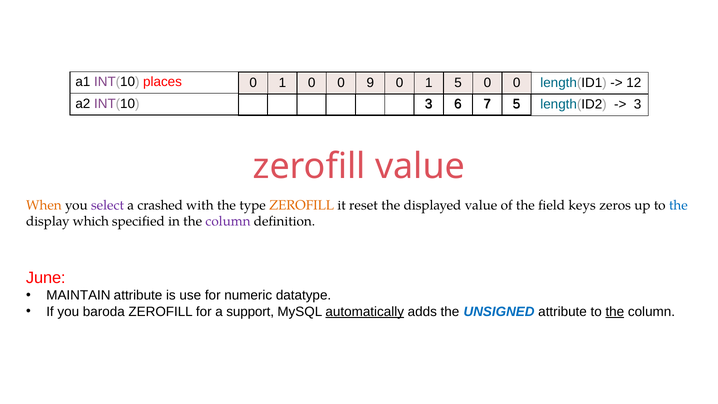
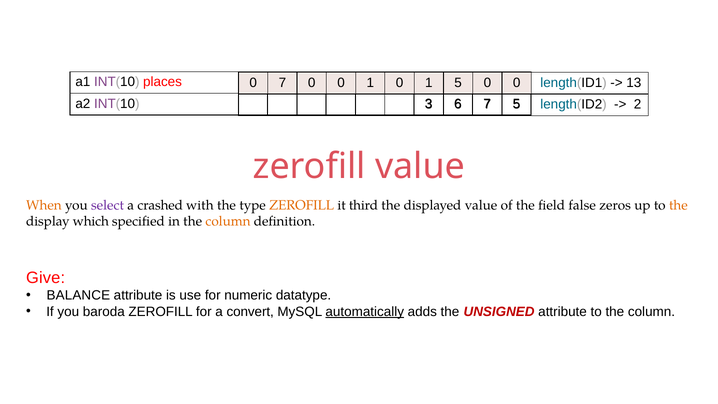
1 at (282, 83): 1 -> 7
0 0 9: 9 -> 1
12: 12 -> 13
3 at (638, 104): 3 -> 2
reset: reset -> third
keys: keys -> false
the at (678, 205) colour: blue -> orange
column at (228, 221) colour: purple -> orange
June: June -> Give
MAINTAIN: MAINTAIN -> BALANCE
support: support -> convert
UNSIGNED colour: blue -> red
the at (615, 312) underline: present -> none
